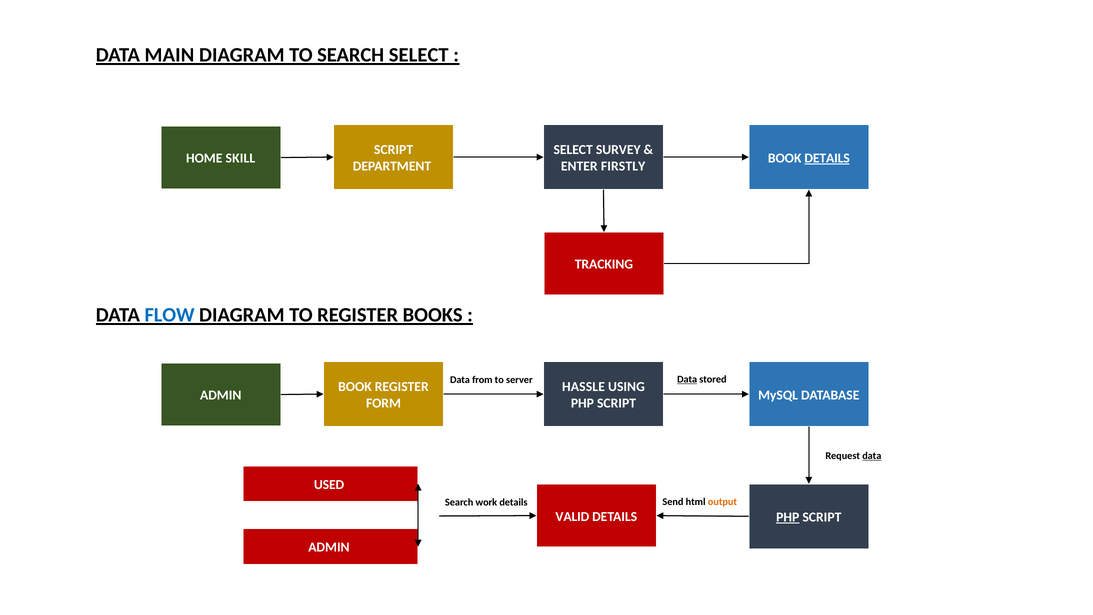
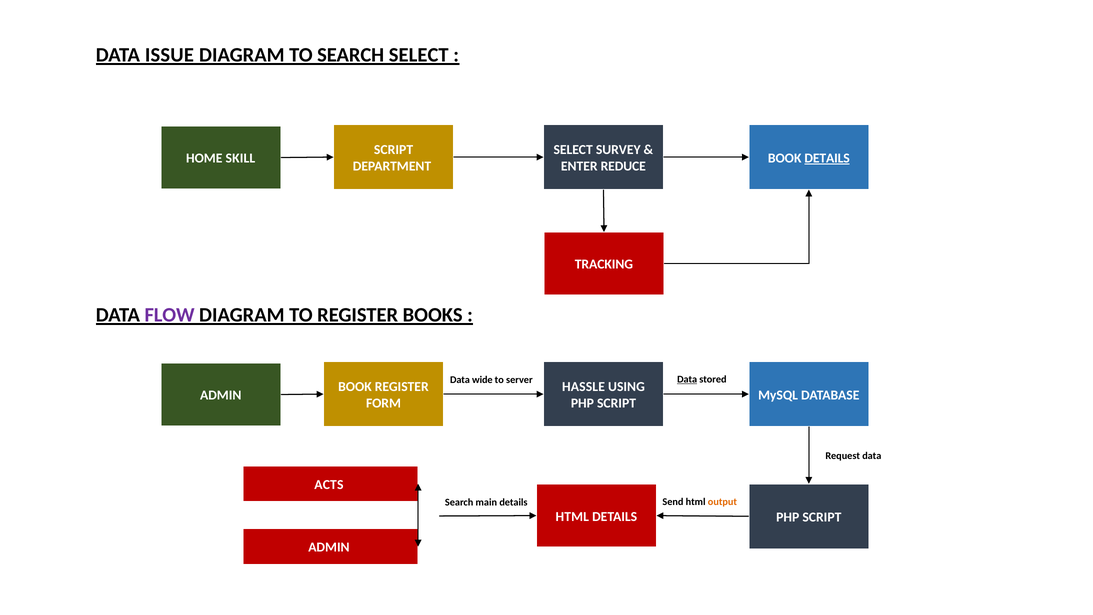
MAIN: MAIN -> ISSUE
FIRSTLY: FIRSTLY -> REDUCE
FLOW colour: blue -> purple
from: from -> wide
data at (872, 456) underline: present -> none
USED: USED -> ACTS
work: work -> main
VALID at (572, 516): VALID -> HTML
PHP at (788, 517) underline: present -> none
